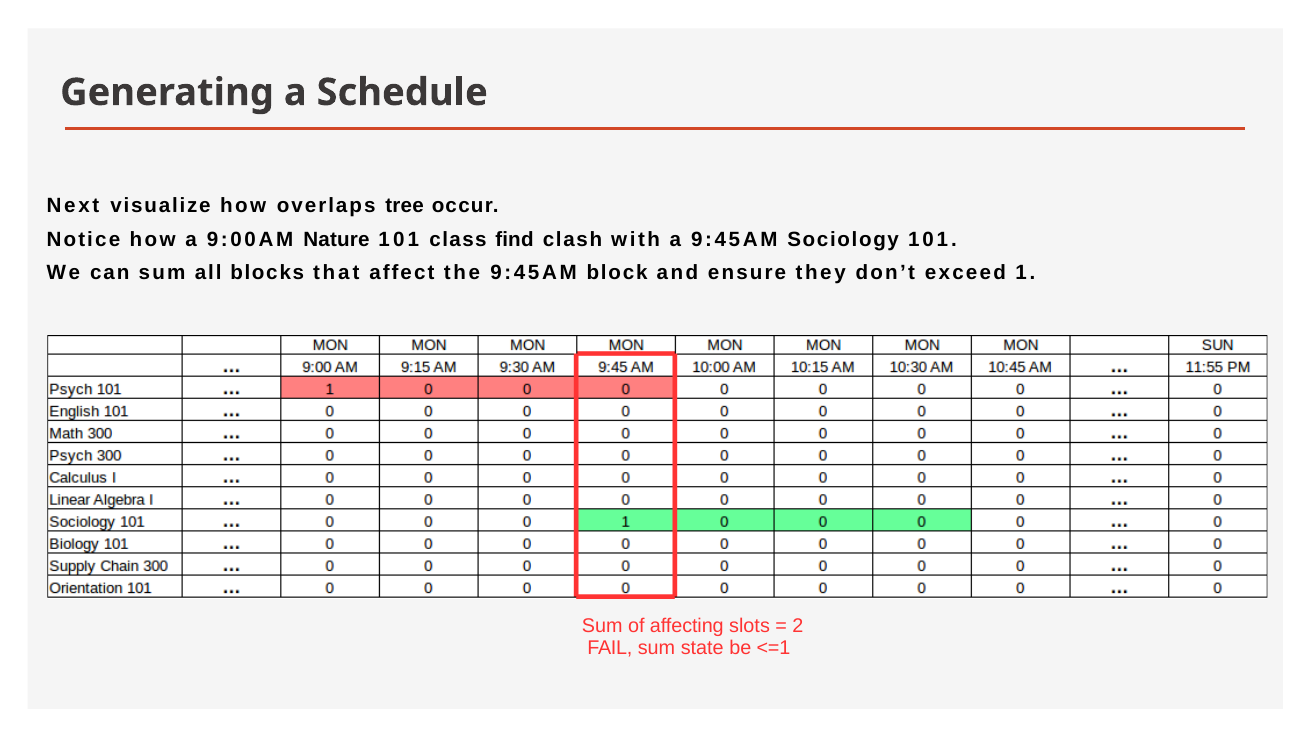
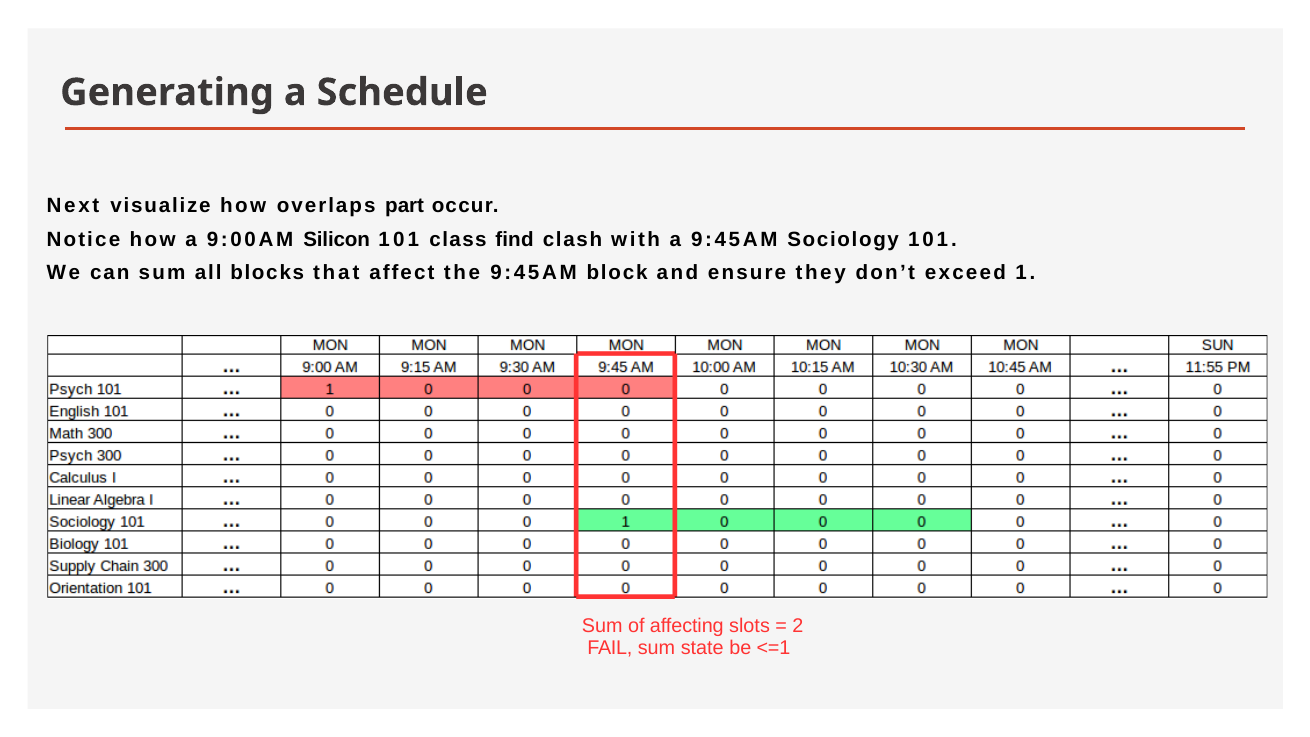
tree: tree -> part
Nature: Nature -> Silicon
